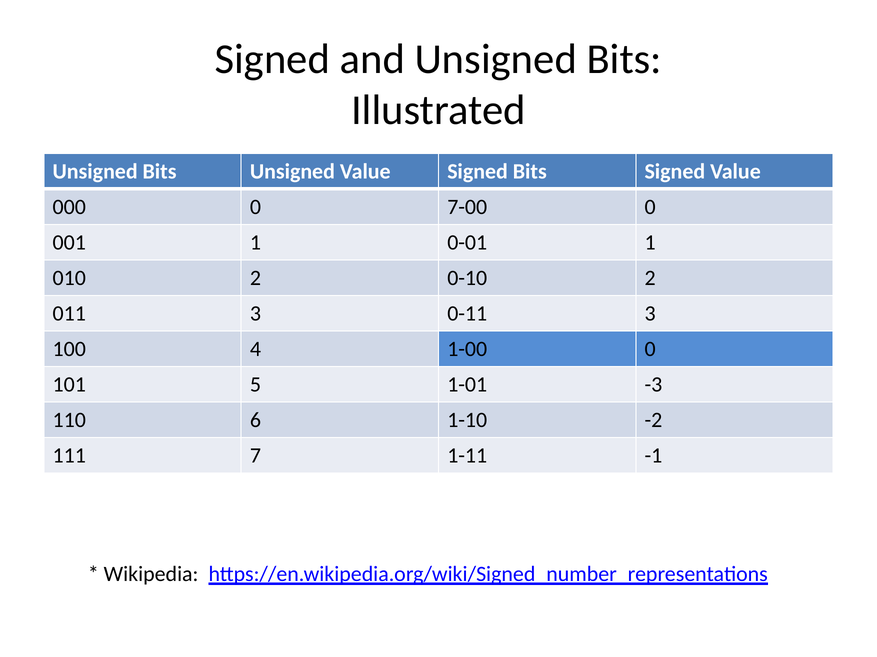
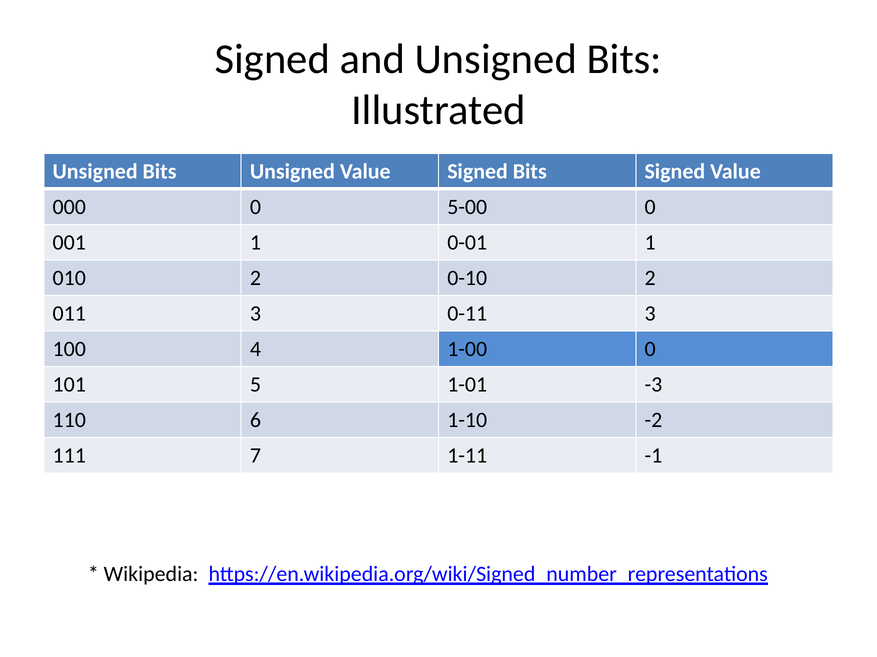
7-00: 7-00 -> 5-00
